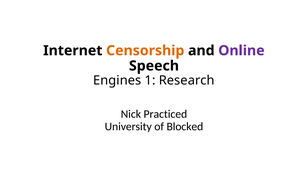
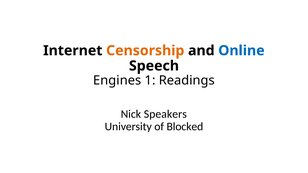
Online colour: purple -> blue
Research: Research -> Readings
Practiced: Practiced -> Speakers
